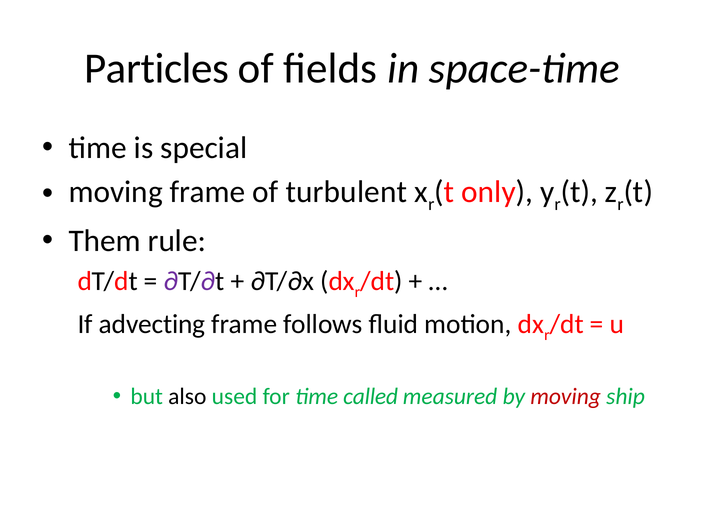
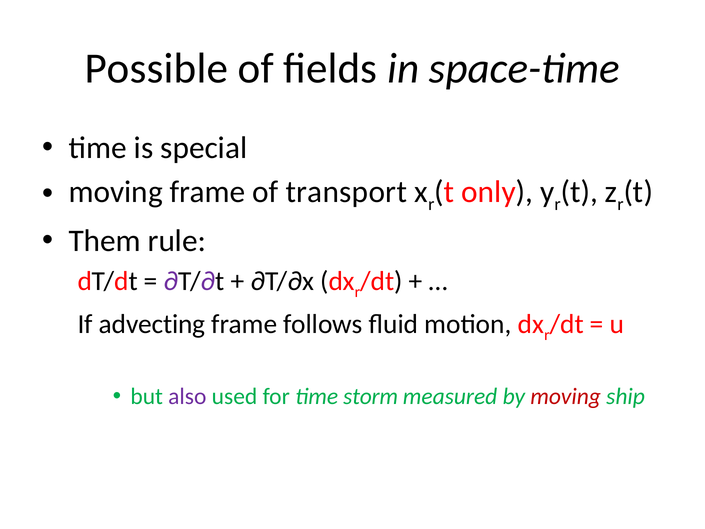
Particles: Particles -> Possible
turbulent: turbulent -> transport
also colour: black -> purple
called: called -> storm
